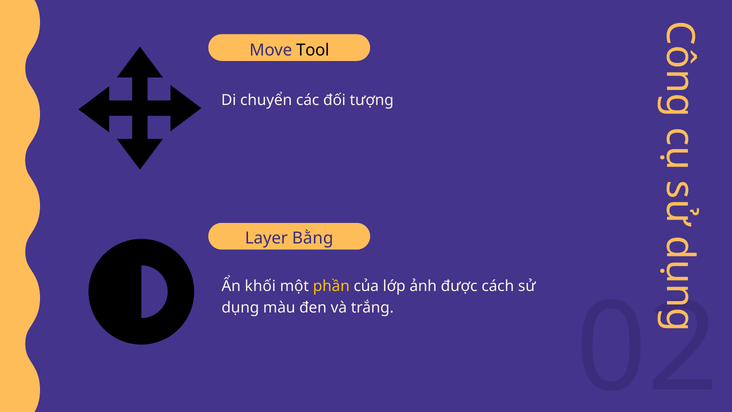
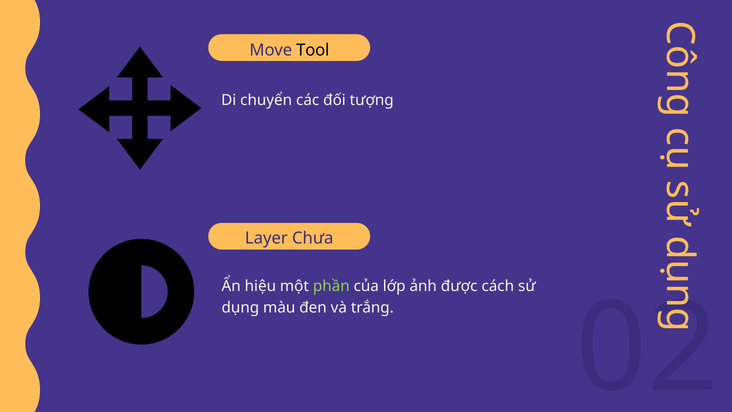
Bằng: Bằng -> Chưa
khối: khối -> hiệu
phần colour: yellow -> light green
